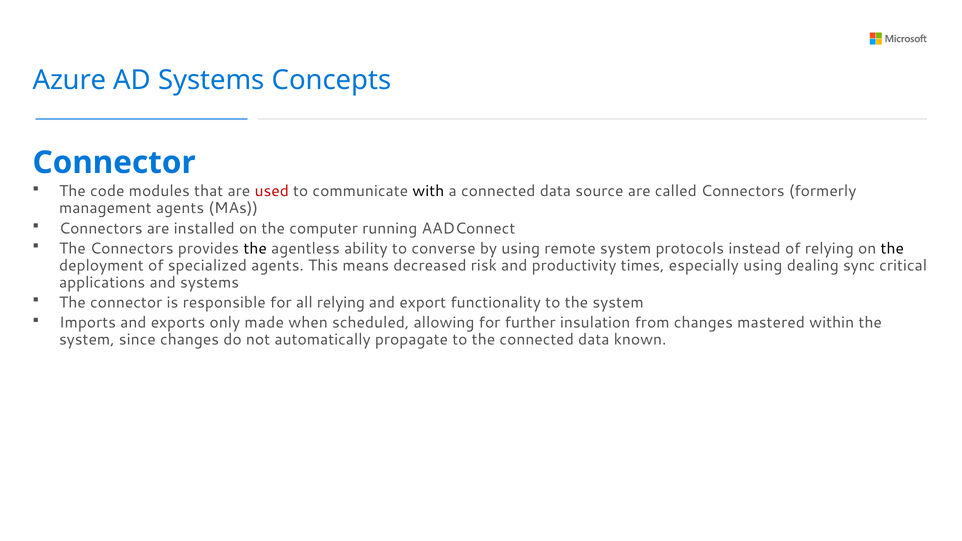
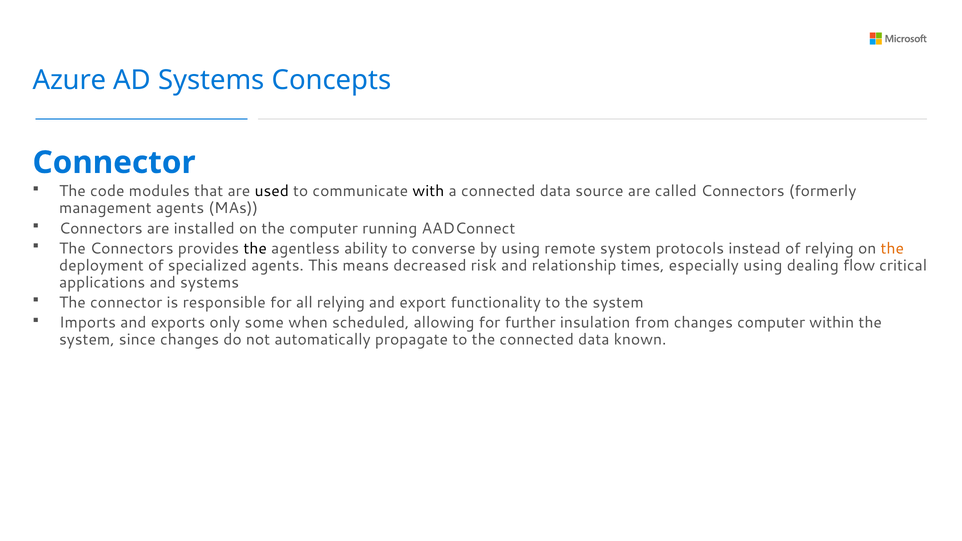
used colour: red -> black
the at (892, 248) colour: black -> orange
productivity: productivity -> relationship
sync: sync -> flow
made: made -> some
changes mastered: mastered -> computer
